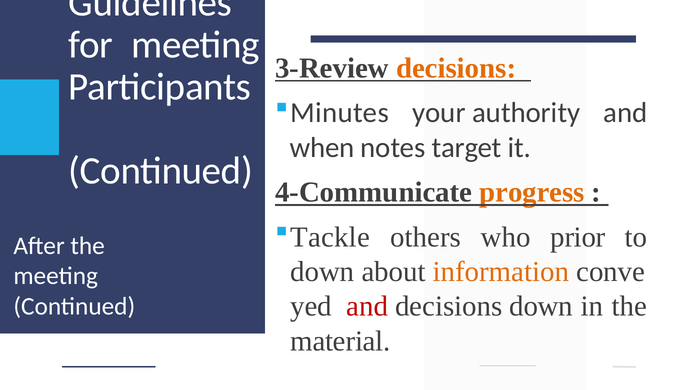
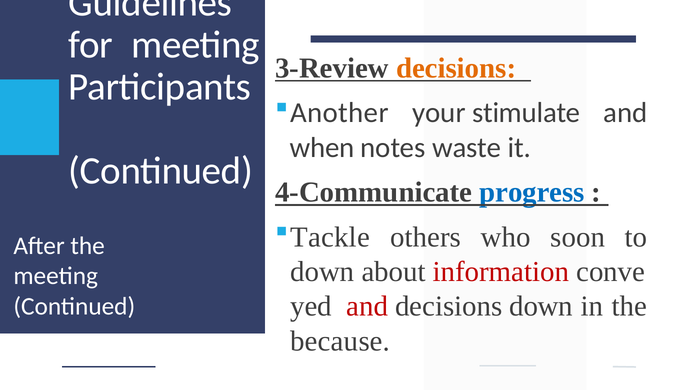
Minutes: Minutes -> Another
authority: authority -> stimulate
target: target -> waste
progress colour: orange -> blue
prior: prior -> soon
information colour: orange -> red
material: material -> because
